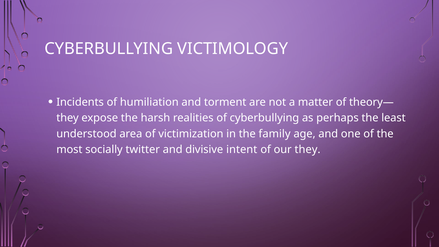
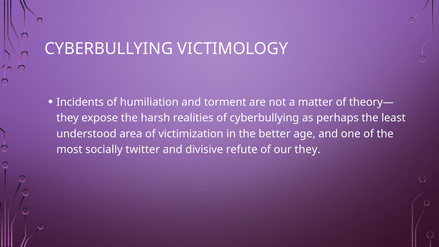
family: family -> better
intent: intent -> refute
